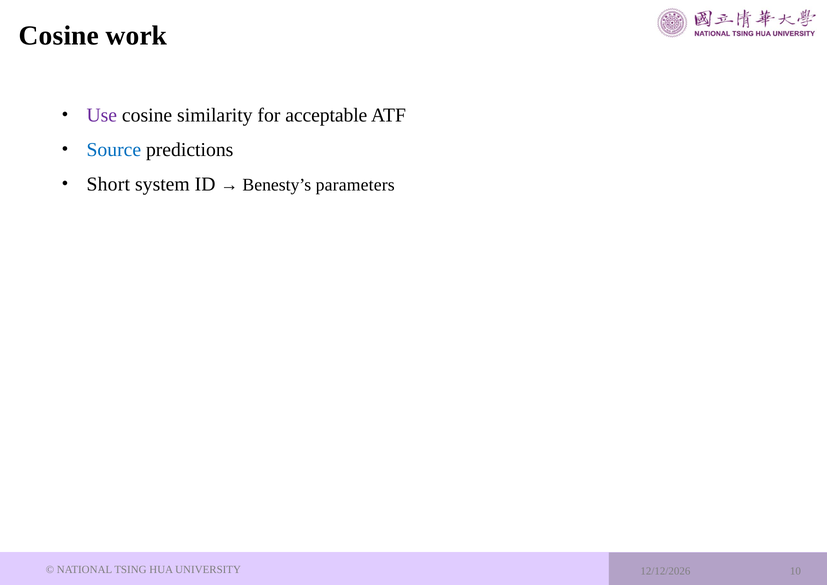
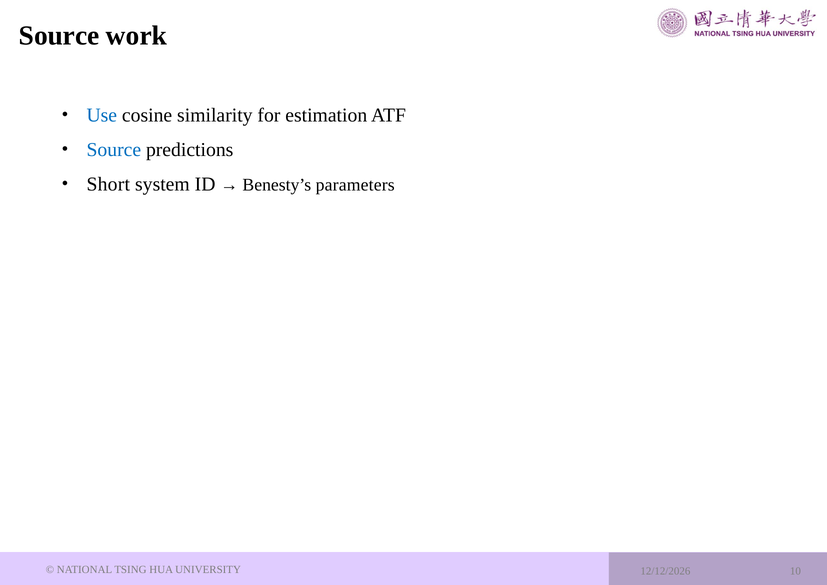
Cosine at (59, 36): Cosine -> Source
Use colour: purple -> blue
acceptable: acceptable -> estimation
